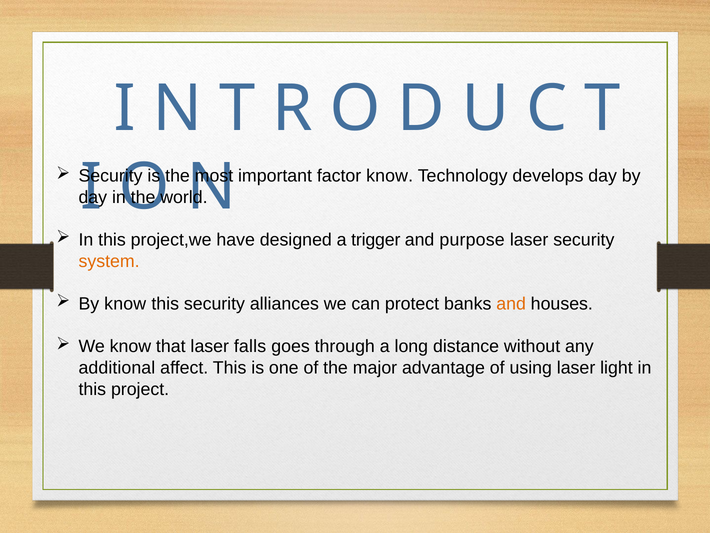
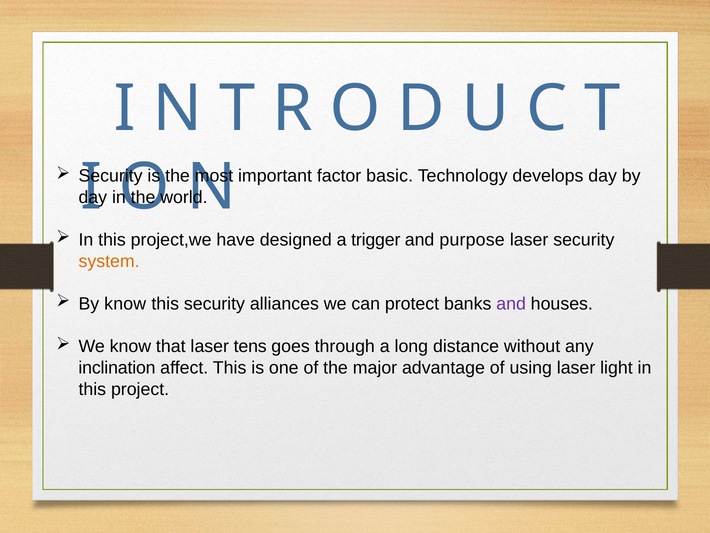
factor know: know -> basic
and at (511, 304) colour: orange -> purple
falls: falls -> tens
additional: additional -> inclination
